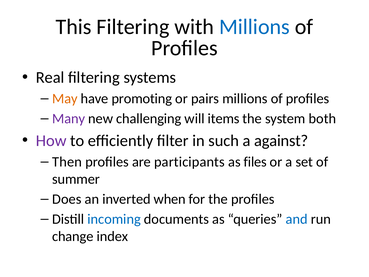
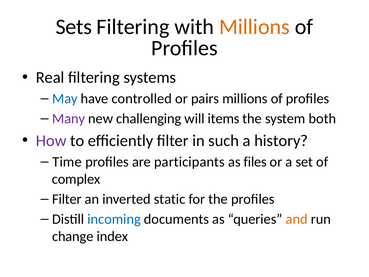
This: This -> Sets
Millions at (254, 27) colour: blue -> orange
May colour: orange -> blue
promoting: promoting -> controlled
against: against -> history
Then: Then -> Time
summer: summer -> complex
Does at (67, 199): Does -> Filter
when: when -> static
and colour: blue -> orange
